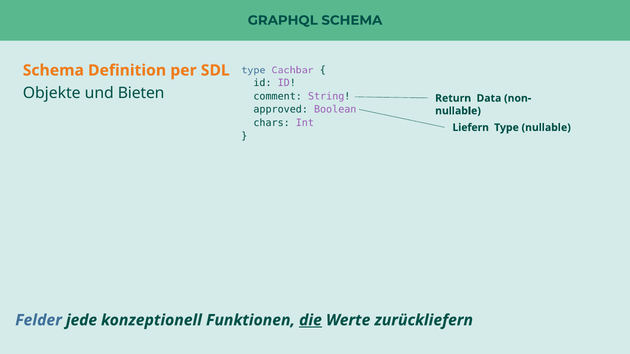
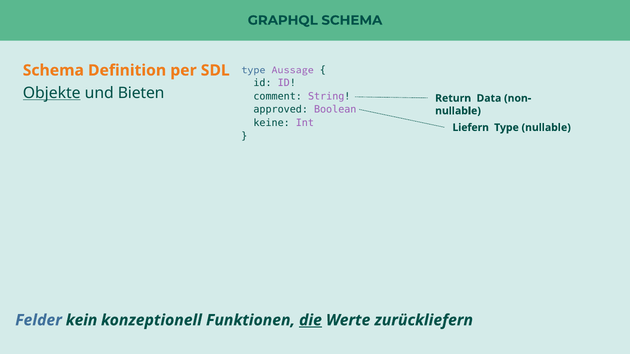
Cachbar: Cachbar -> Aussage
Objekte underline: none -> present
chars: chars -> keine
jede: jede -> kein
